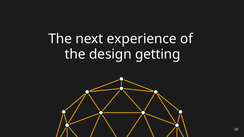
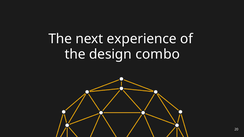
getting: getting -> combo
